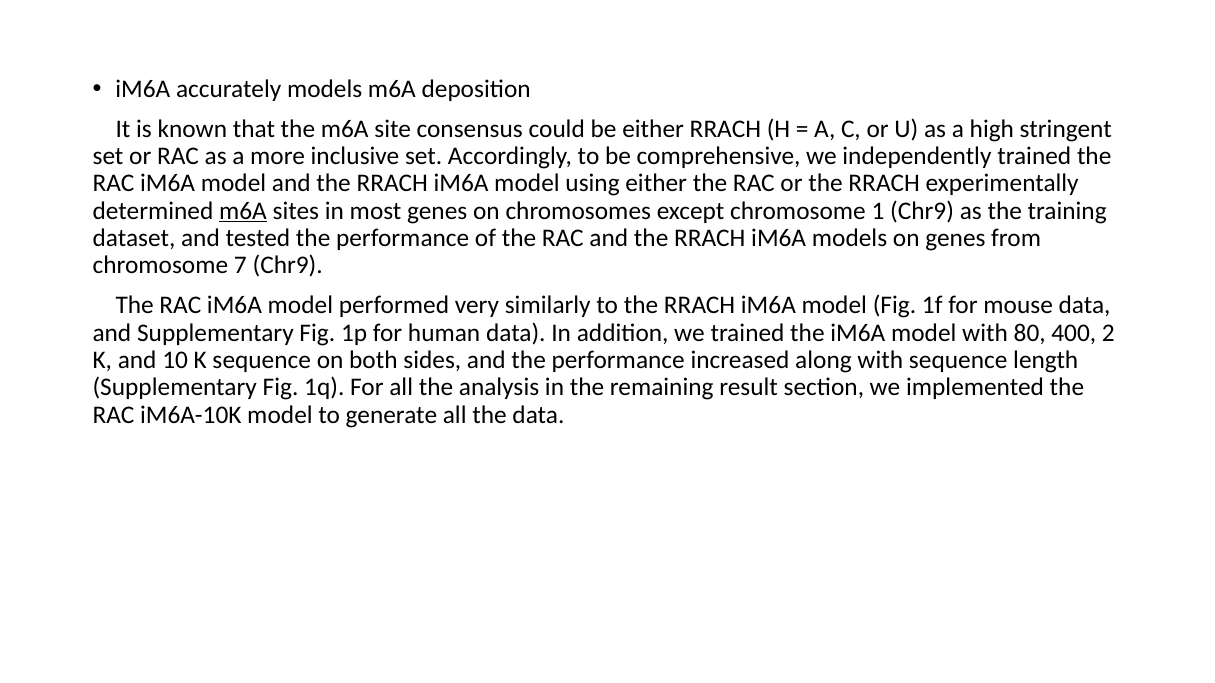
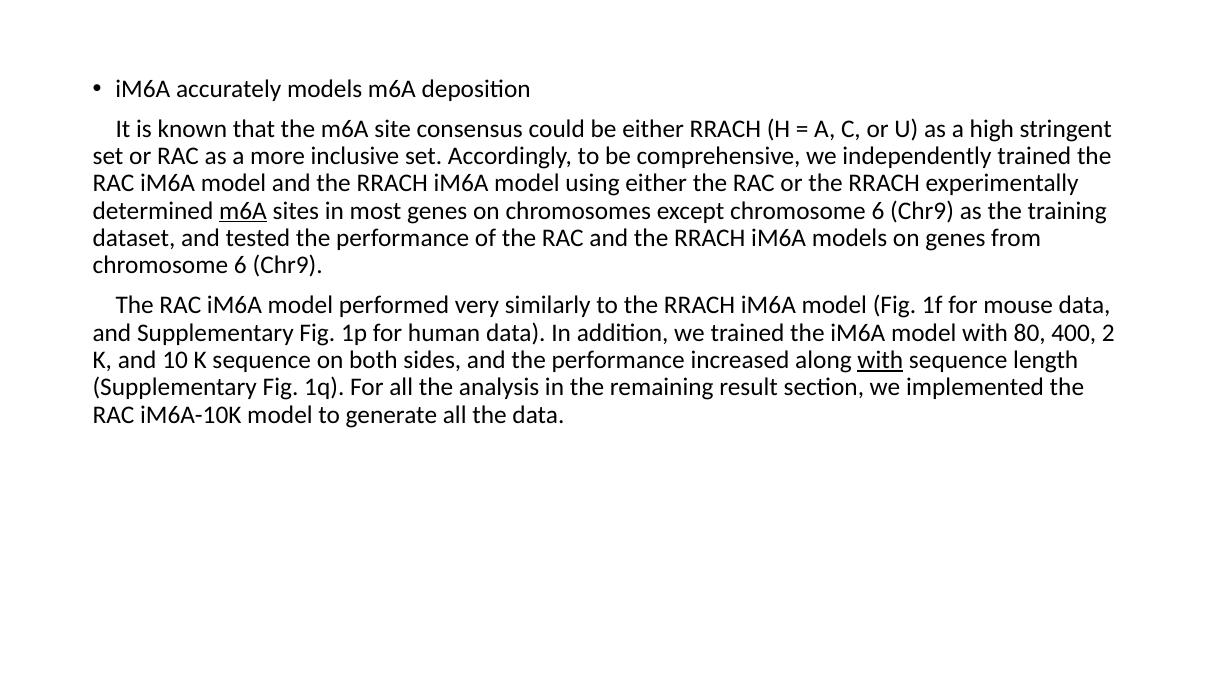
except chromosome 1: 1 -> 6
7 at (240, 266): 7 -> 6
with at (880, 360) underline: none -> present
